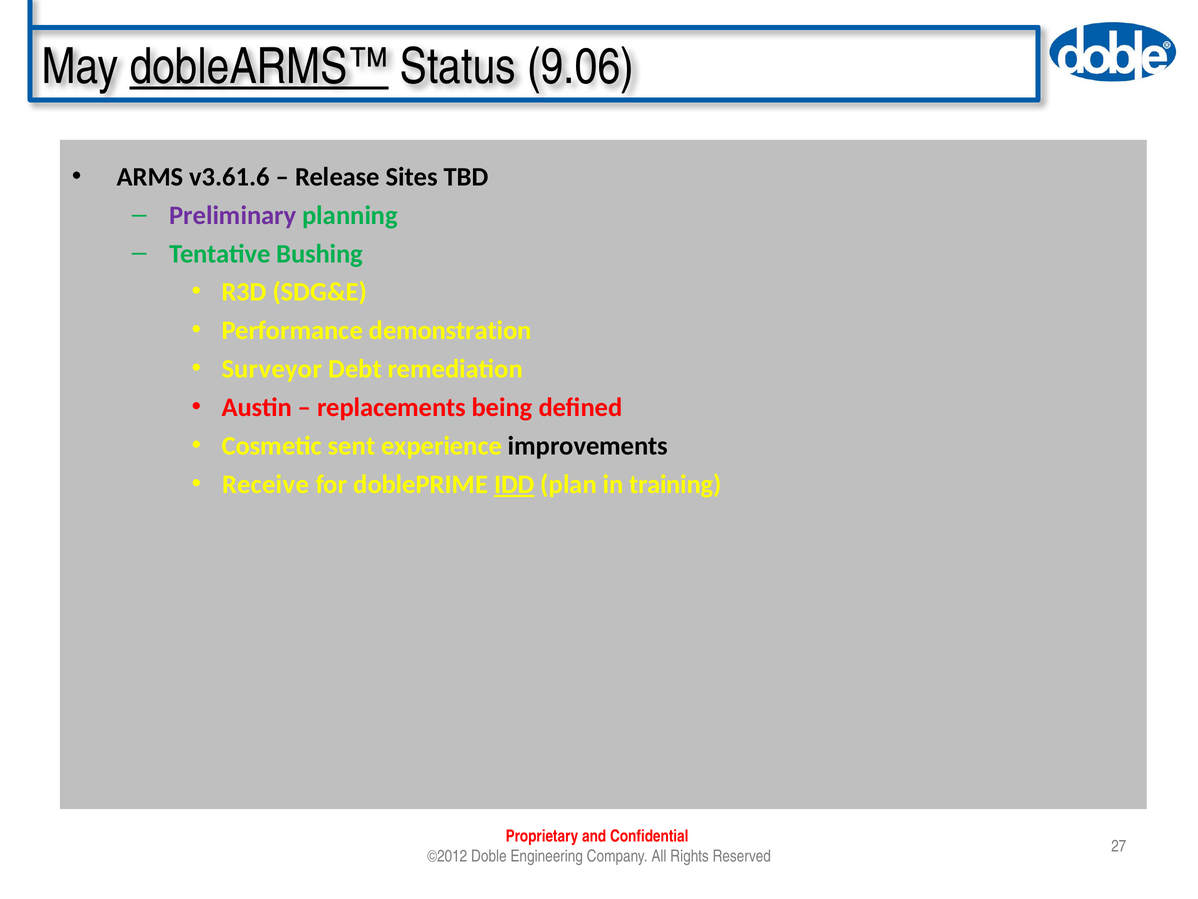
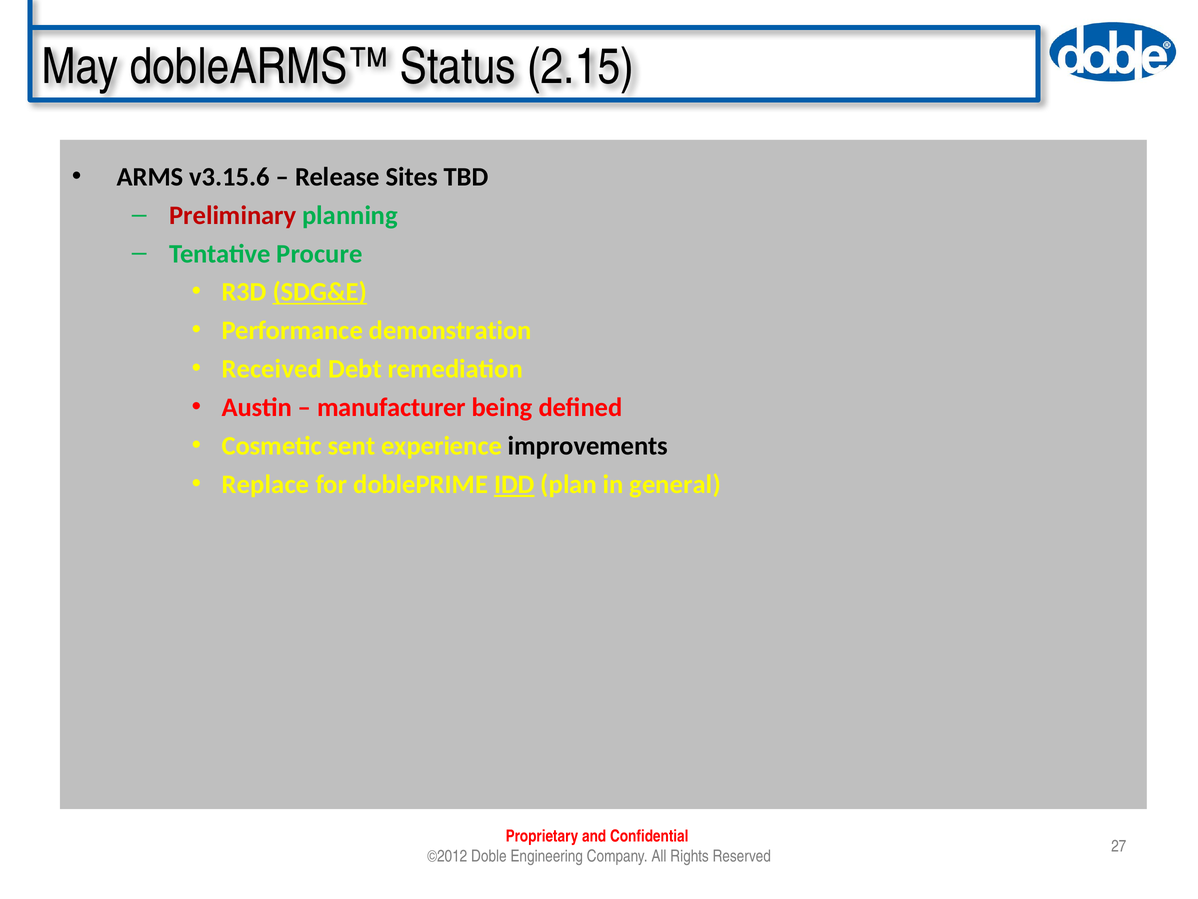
dobleARMS™ underline: present -> none
9.06: 9.06 -> 2.15
v3.61.6: v3.61.6 -> v3.15.6
Preliminary colour: purple -> red
Bushing: Bushing -> Procure
SDG&E underline: none -> present
Surveyor: Surveyor -> Received
replacements: replacements -> manufacturer
Receive: Receive -> Replace
training: training -> general
